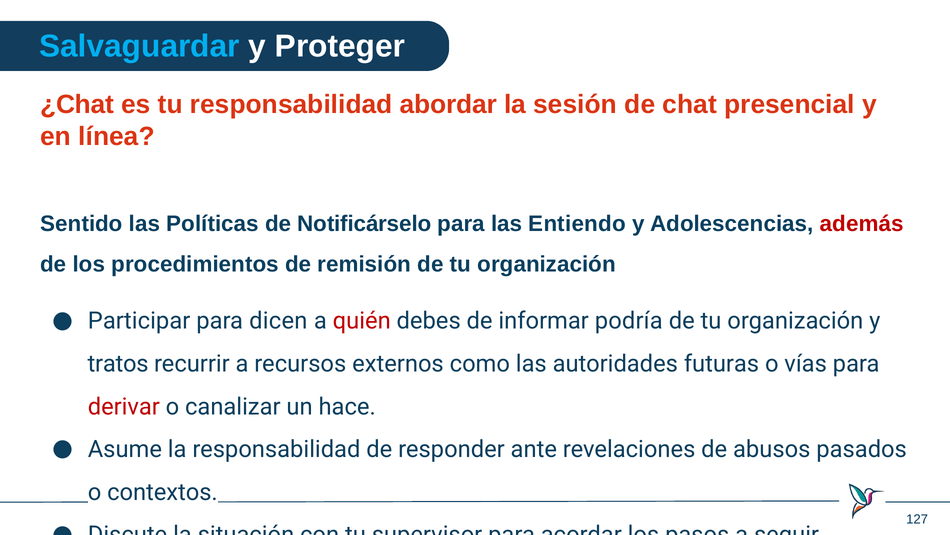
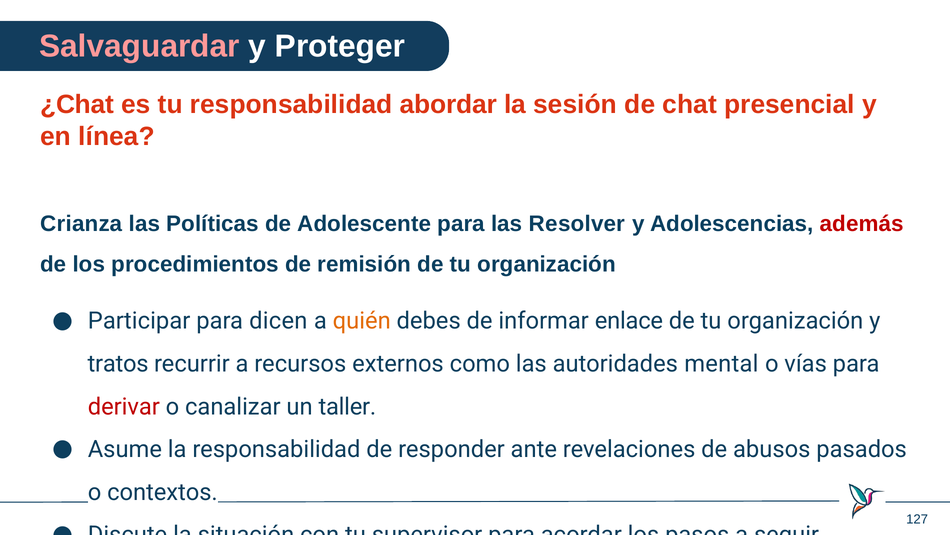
Salvaguardar colour: light blue -> pink
Sentido: Sentido -> Crianza
Notificárselo: Notificárselo -> Adolescente
Entiendo: Entiendo -> Resolver
quién colour: red -> orange
podría: podría -> enlace
futuras: futuras -> mental
hace: hace -> taller
